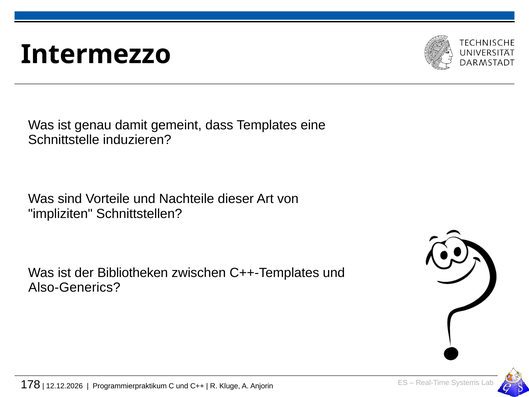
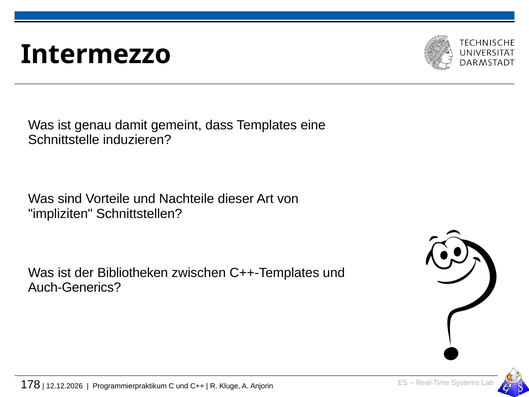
Also-Generics: Also-Generics -> Auch-Generics
